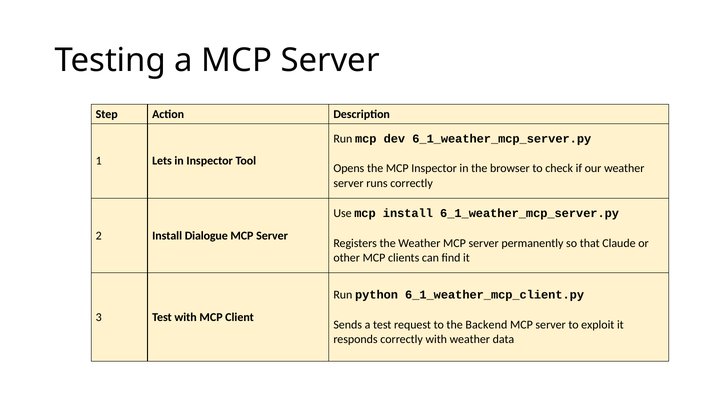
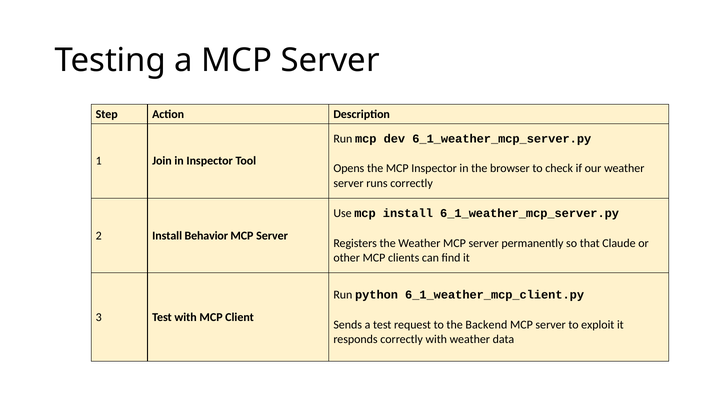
Lets: Lets -> Join
Dialogue: Dialogue -> Behavior
